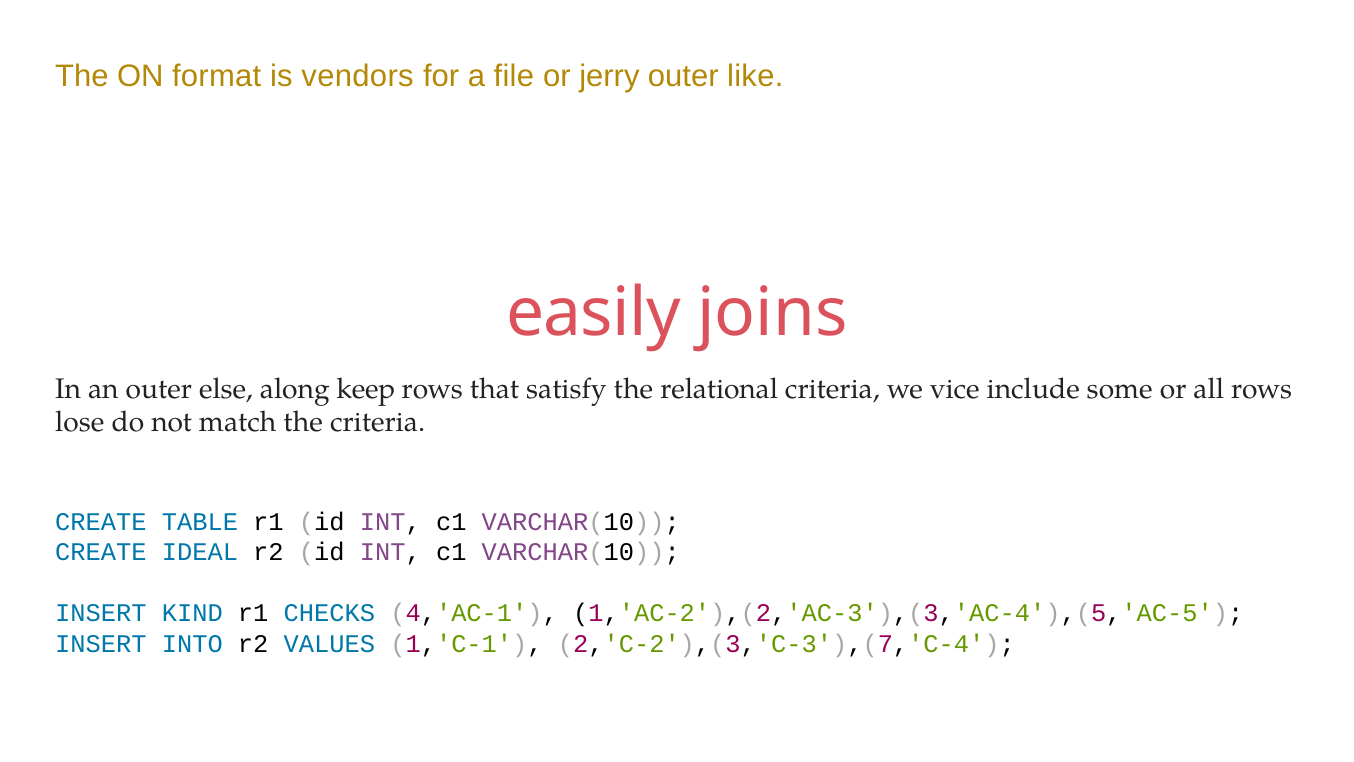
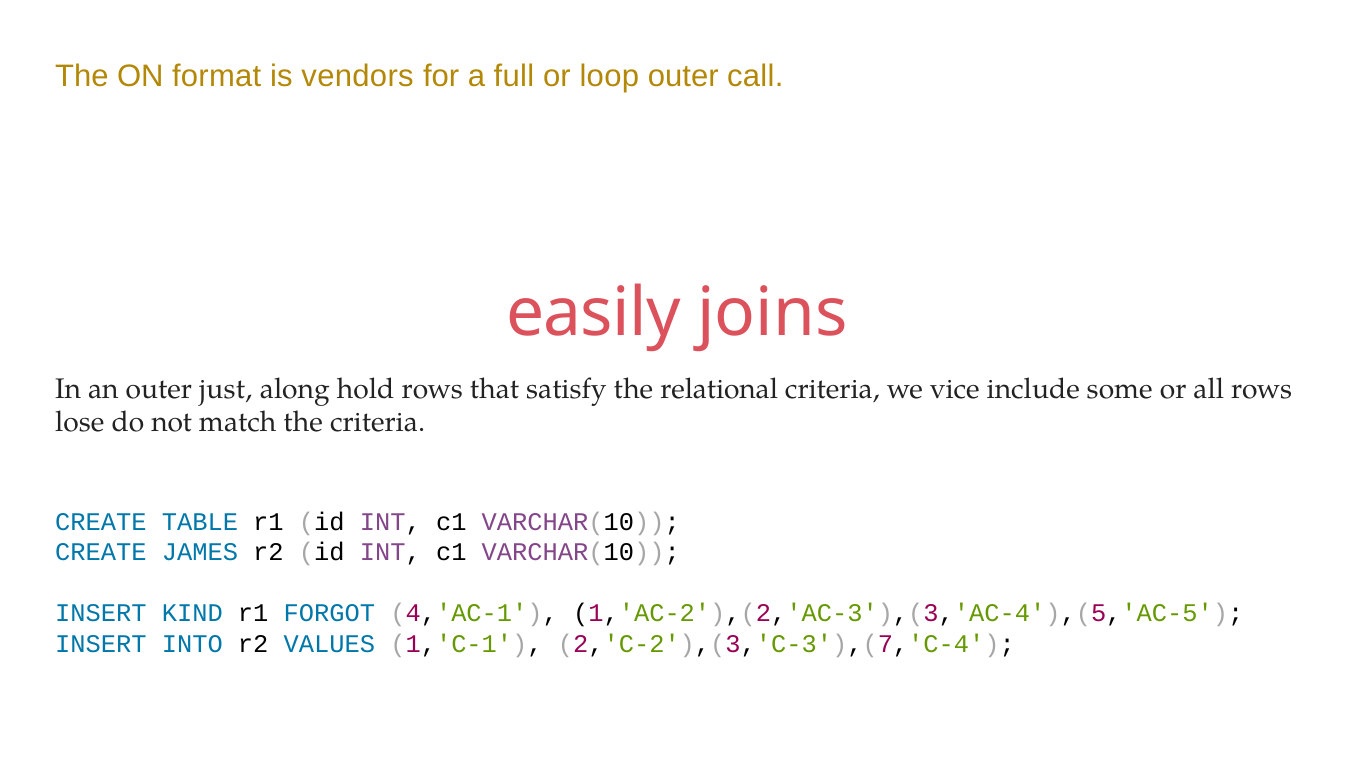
file: file -> full
jerry: jerry -> loop
like: like -> call
else: else -> just
keep: keep -> hold
IDEAL: IDEAL -> JAMES
CHECKS: CHECKS -> FORGOT
